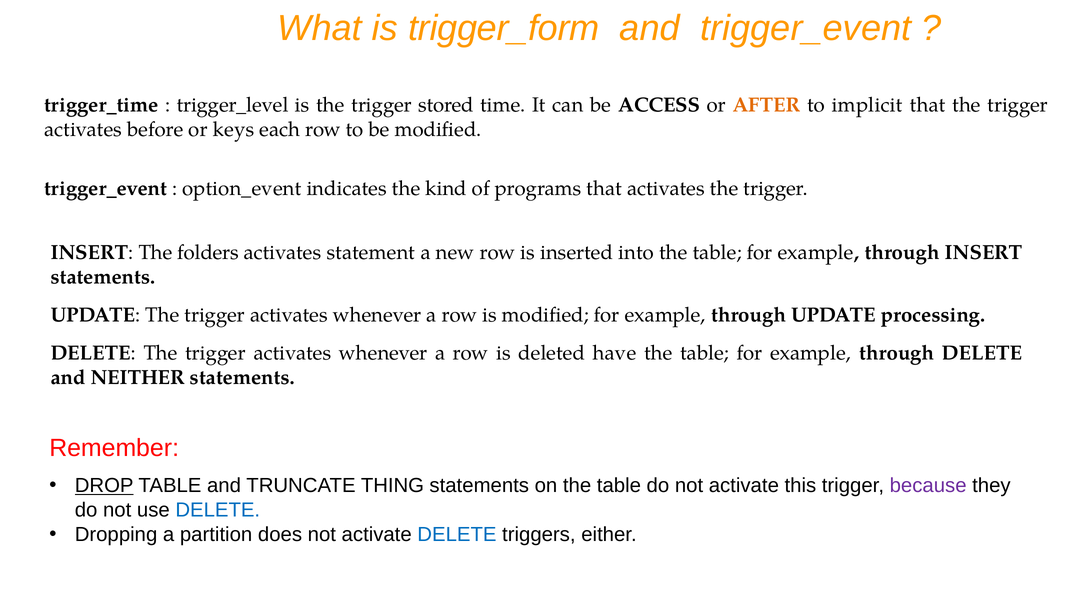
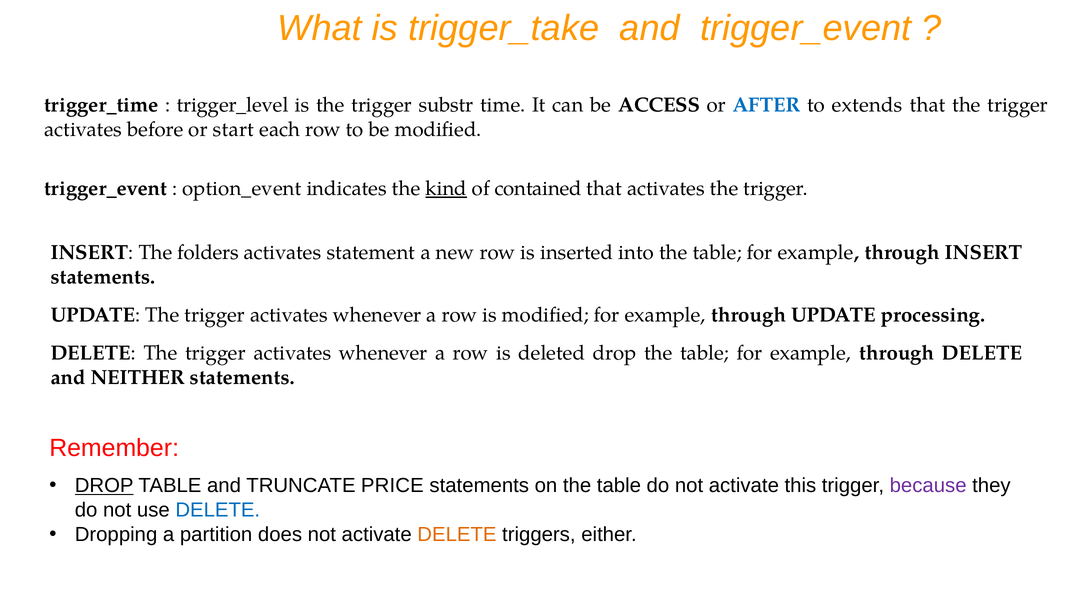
trigger_form: trigger_form -> trigger_take
stored: stored -> substr
AFTER colour: orange -> blue
implicit: implicit -> extends
keys: keys -> start
kind underline: none -> present
programs: programs -> contained
deleted have: have -> drop
THING: THING -> PRICE
DELETE at (457, 535) colour: blue -> orange
